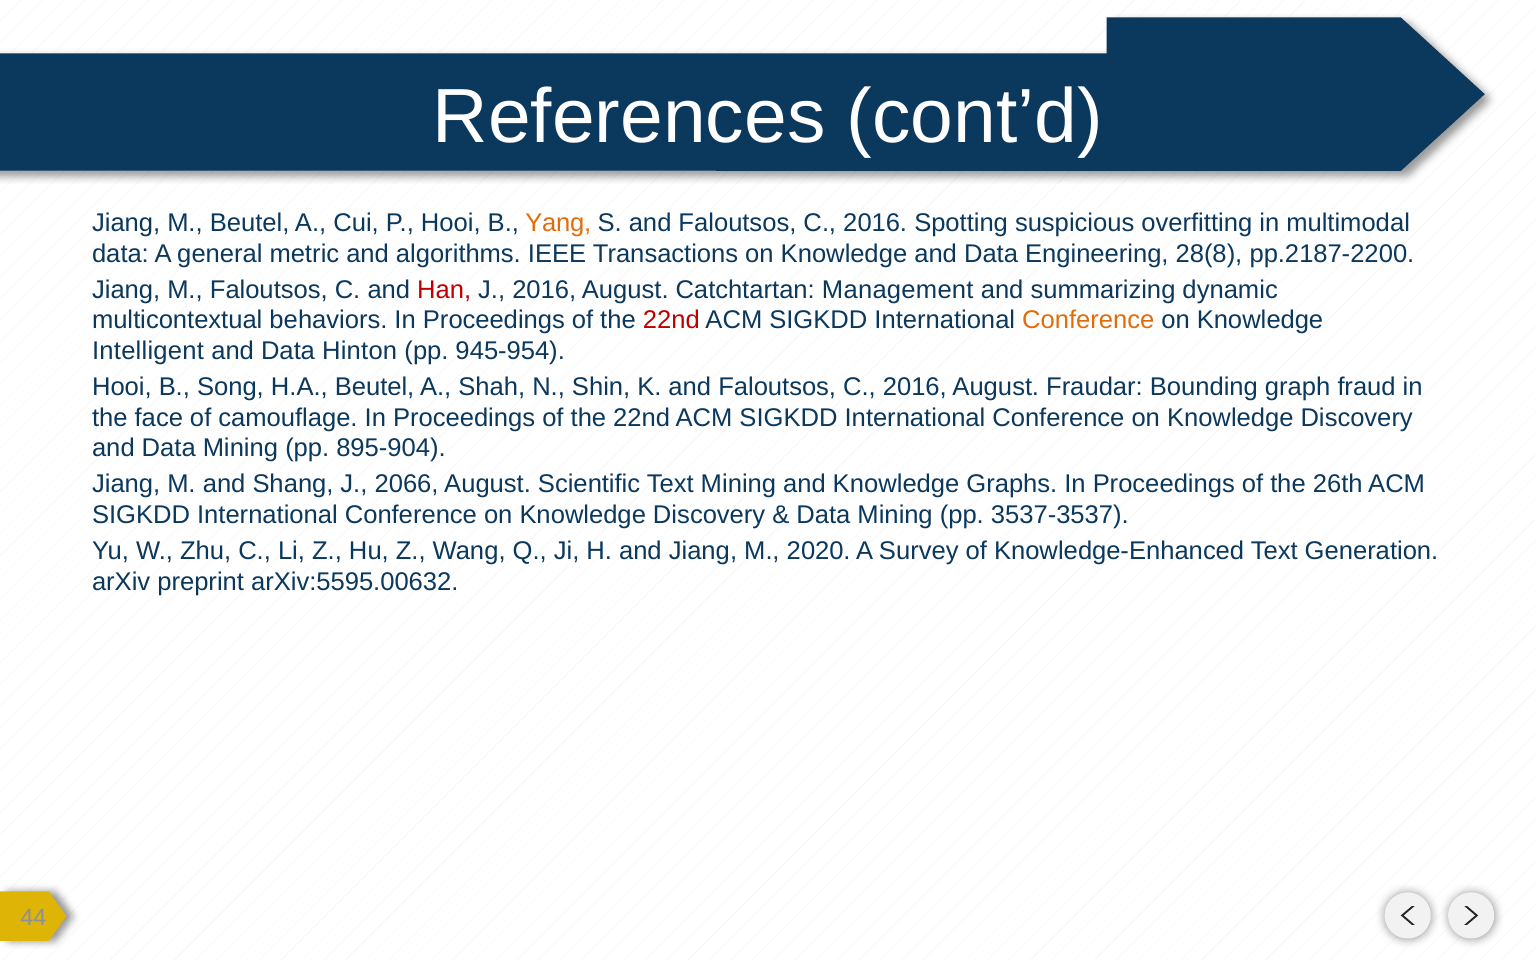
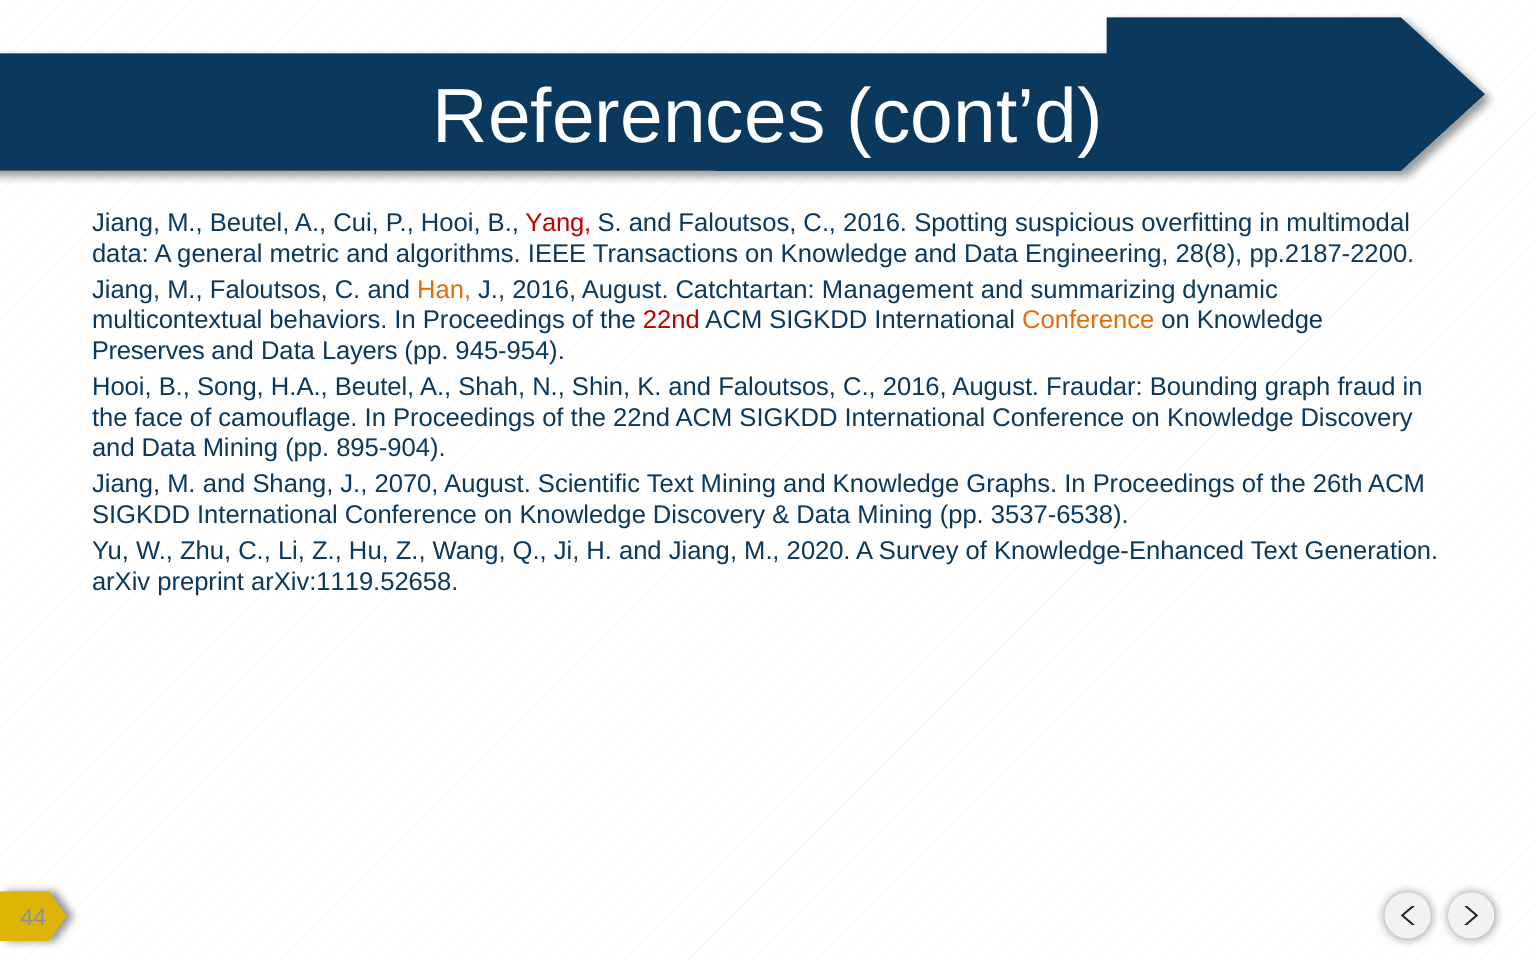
Yang colour: orange -> red
Han colour: red -> orange
Intelligent: Intelligent -> Preserves
Hinton: Hinton -> Layers
2066: 2066 -> 2070
3537-3537: 3537-3537 -> 3537-6538
arXiv:5595.00632: arXiv:5595.00632 -> arXiv:1119.52658
